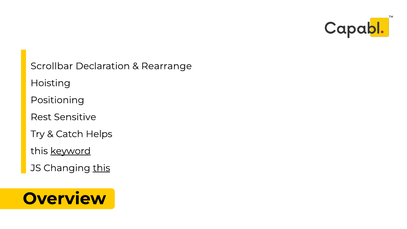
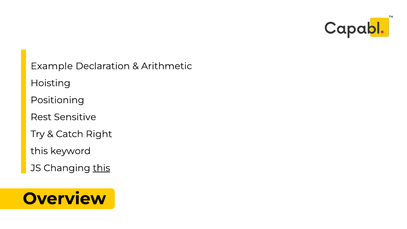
Scrollbar: Scrollbar -> Example
Rearrange: Rearrange -> Arithmetic
Helps: Helps -> Right
keyword underline: present -> none
